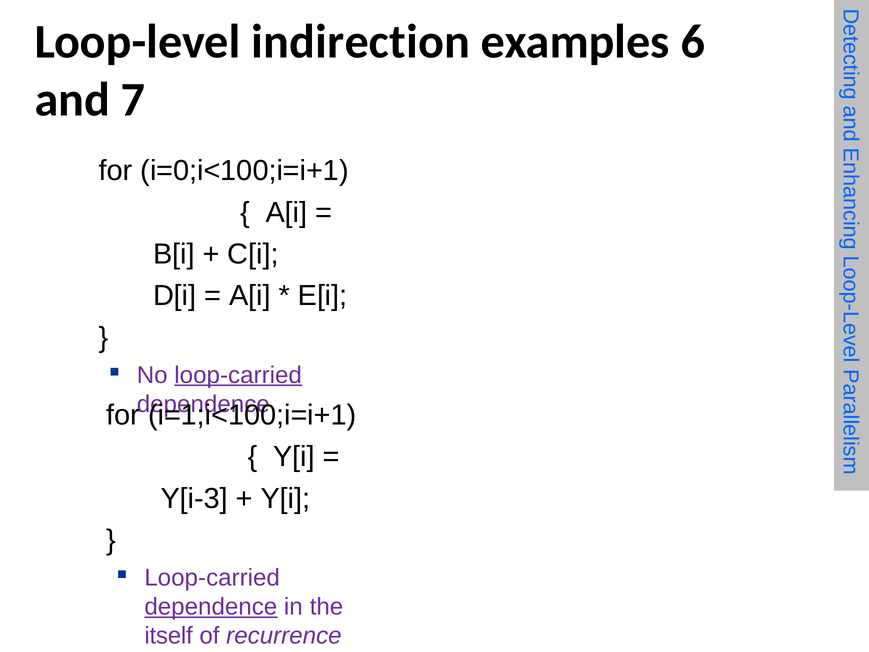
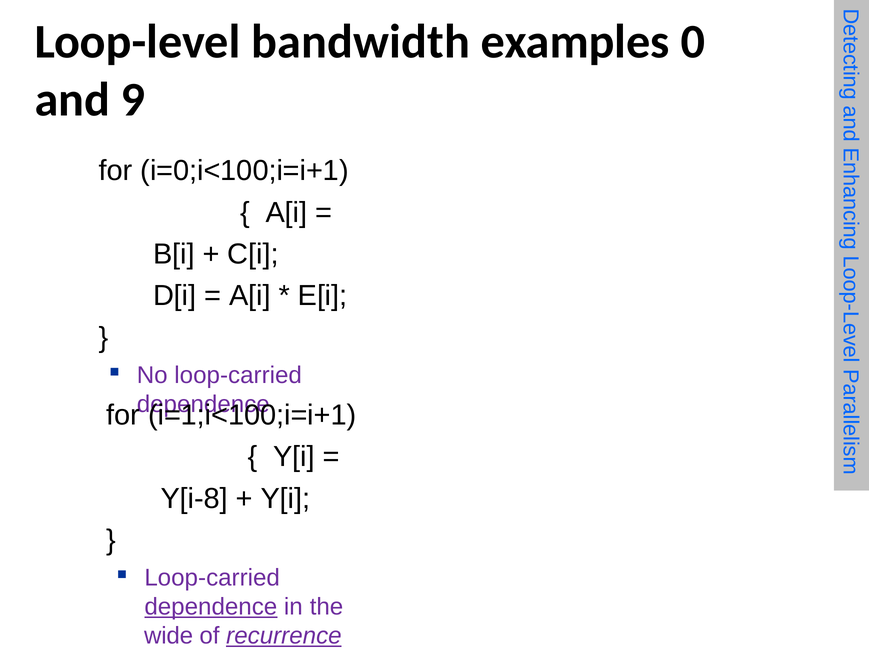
indirection: indirection -> bandwidth
6: 6 -> 0
7: 7 -> 9
loop-carried at (238, 375) underline: present -> none
Y[i-3: Y[i-3 -> Y[i-8
itself: itself -> wide
recurrence underline: none -> present
